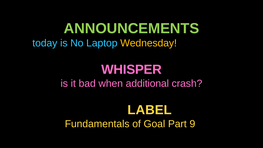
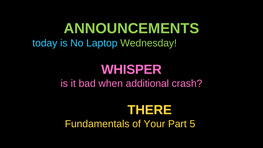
Wednesday colour: yellow -> light green
LABEL: LABEL -> THERE
Goal: Goal -> Your
9: 9 -> 5
